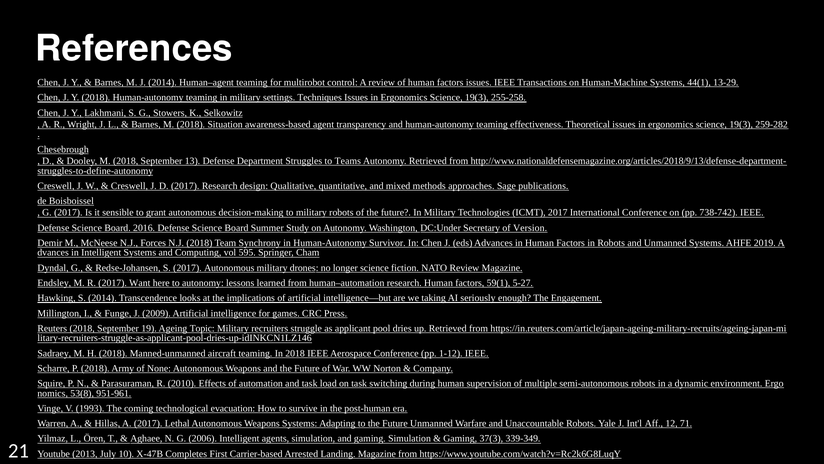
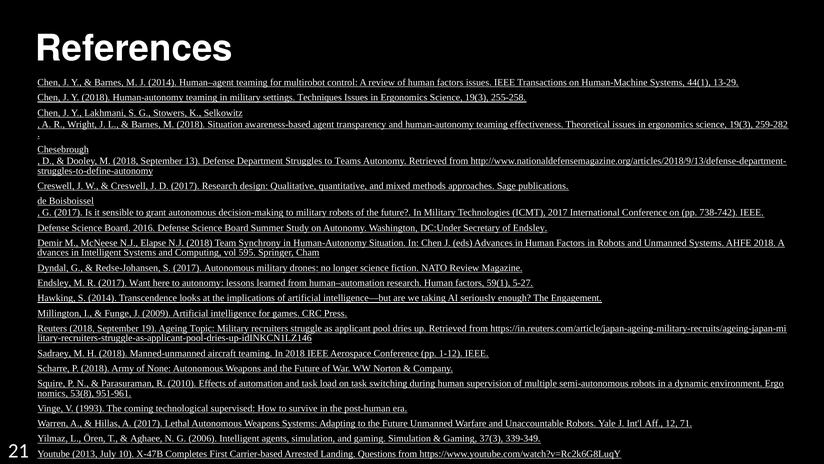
of Version: Version -> Endsley
Forces: Forces -> Elapse
Human-Autonomy Survivor: Survivor -> Situation
AHFE 2019: 2019 -> 2018
evacuation: evacuation -> supervised
Landing Magazine: Magazine -> Questions
